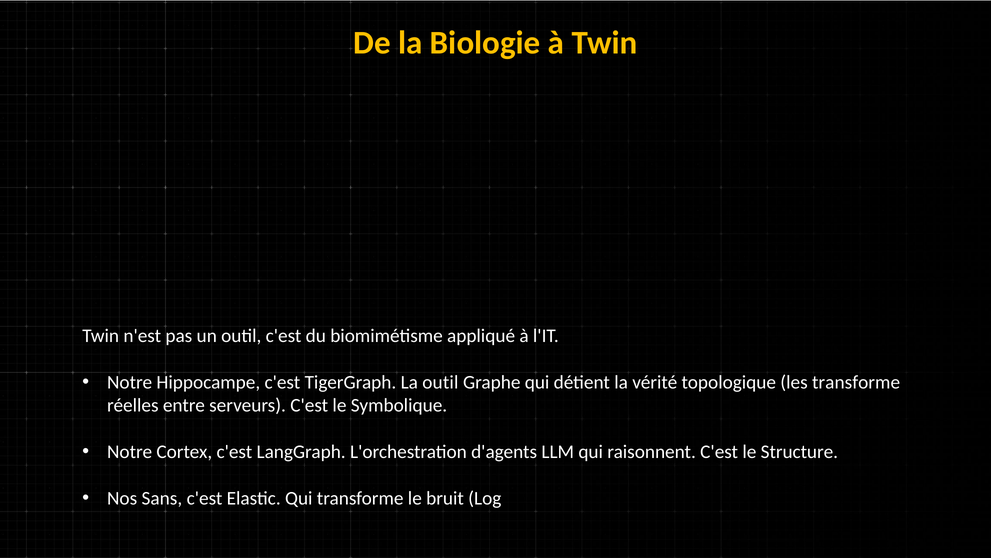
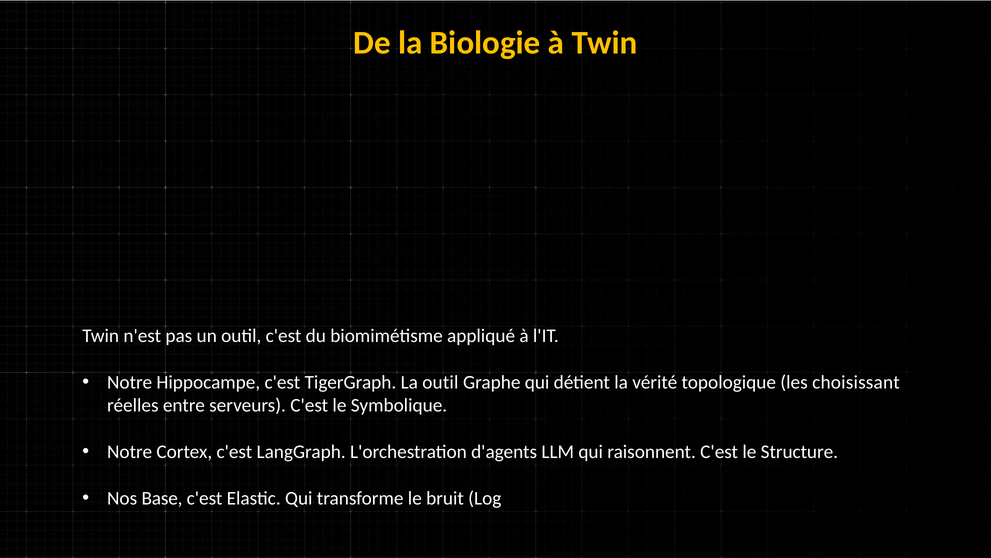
les transforme: transforme -> choisissant
Sans: Sans -> Base
